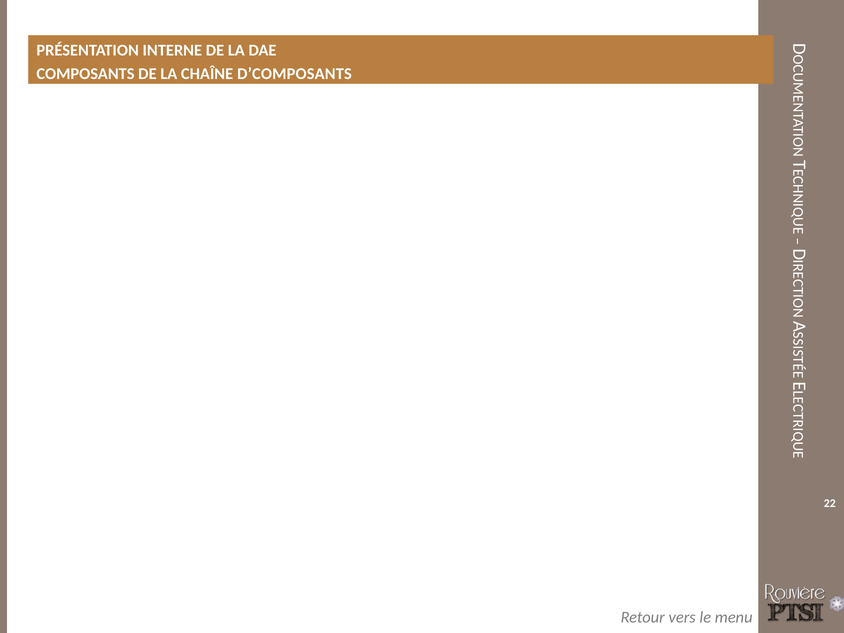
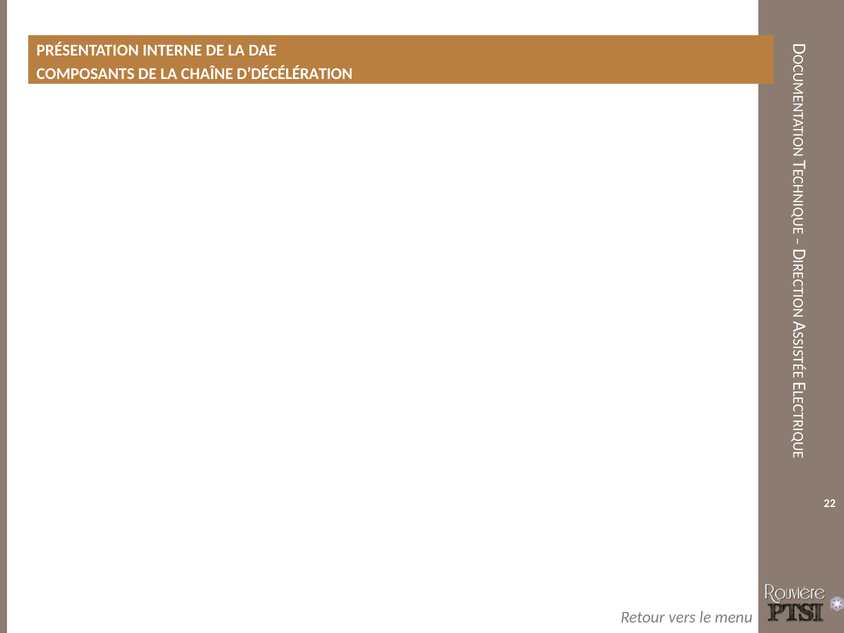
D’COMPOSANTS: D’COMPOSANTS -> D’DÉCÉLÉRATION
